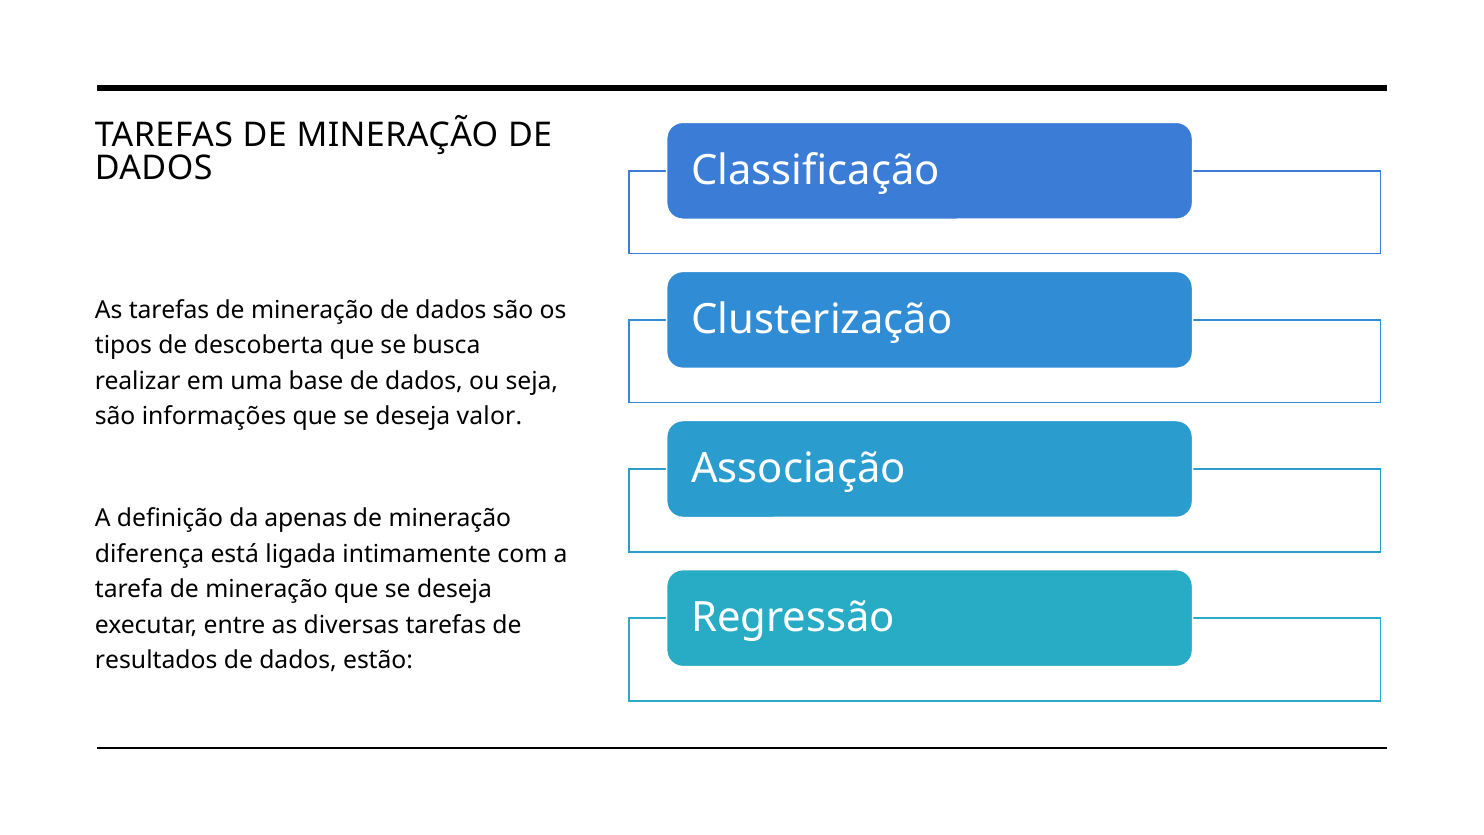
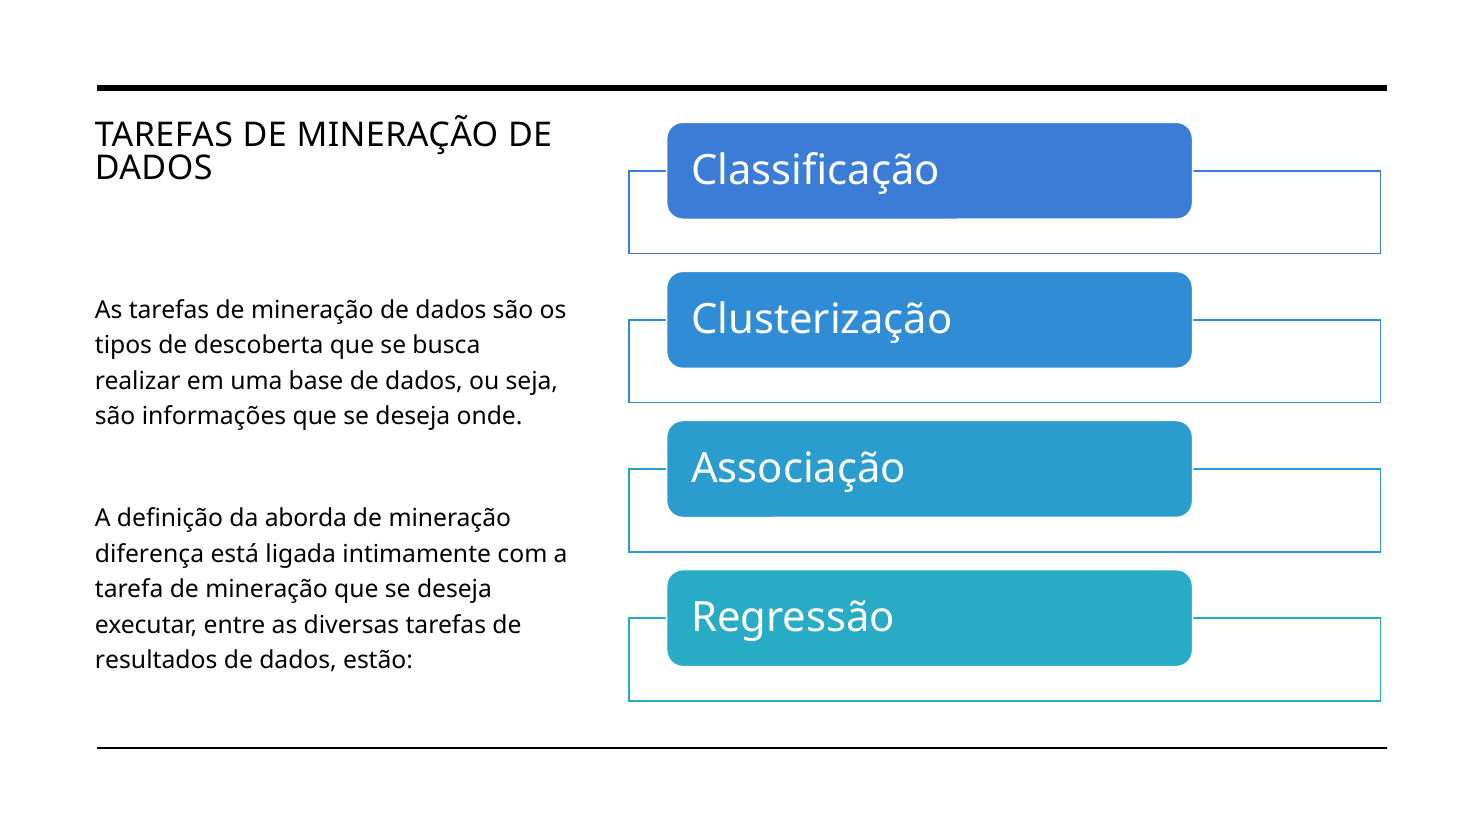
valor: valor -> onde
apenas: apenas -> aborda
